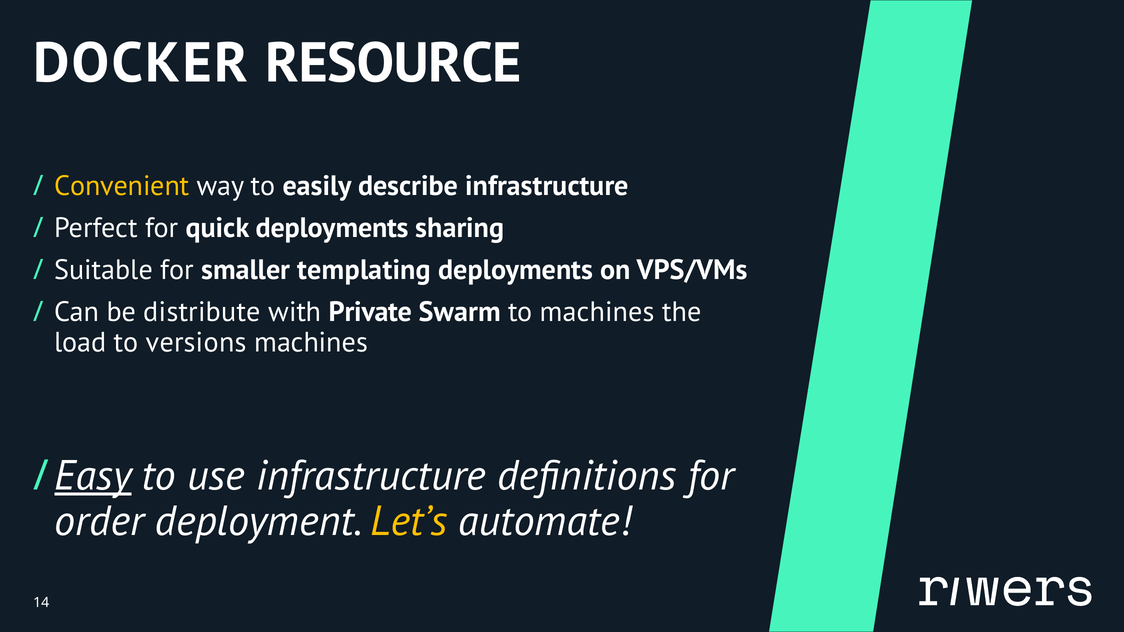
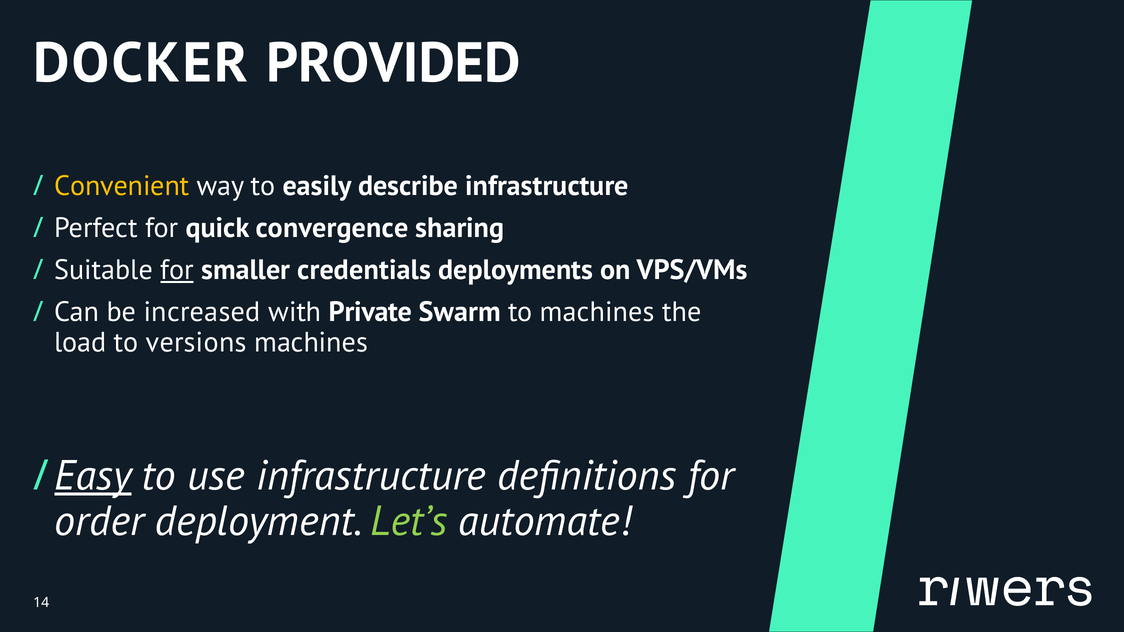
RESOURCE: RESOURCE -> PROVIDED
quick deployments: deployments -> convergence
for at (177, 270) underline: none -> present
templating: templating -> credentials
distribute: distribute -> increased
Let’s colour: yellow -> light green
